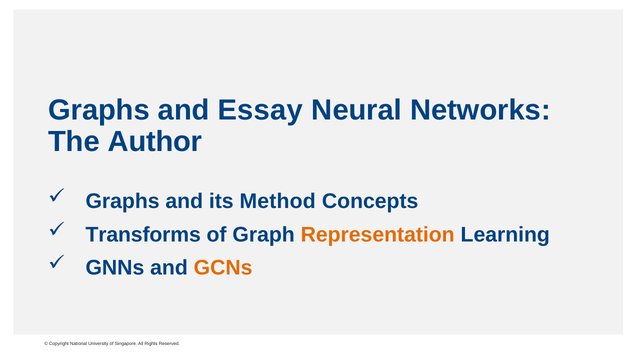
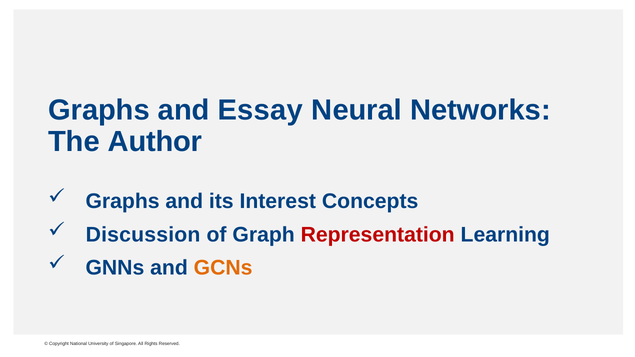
Method: Method -> Interest
Transforms: Transforms -> Discussion
Representation colour: orange -> red
